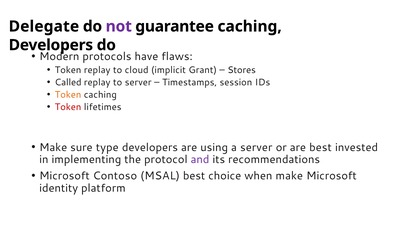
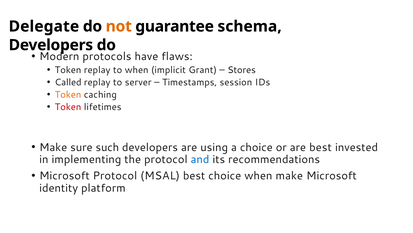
not colour: purple -> orange
guarantee caching: caching -> schema
to cloud: cloud -> when
type: type -> such
a server: server -> choice
and colour: purple -> blue
Microsoft Contoso: Contoso -> Protocol
